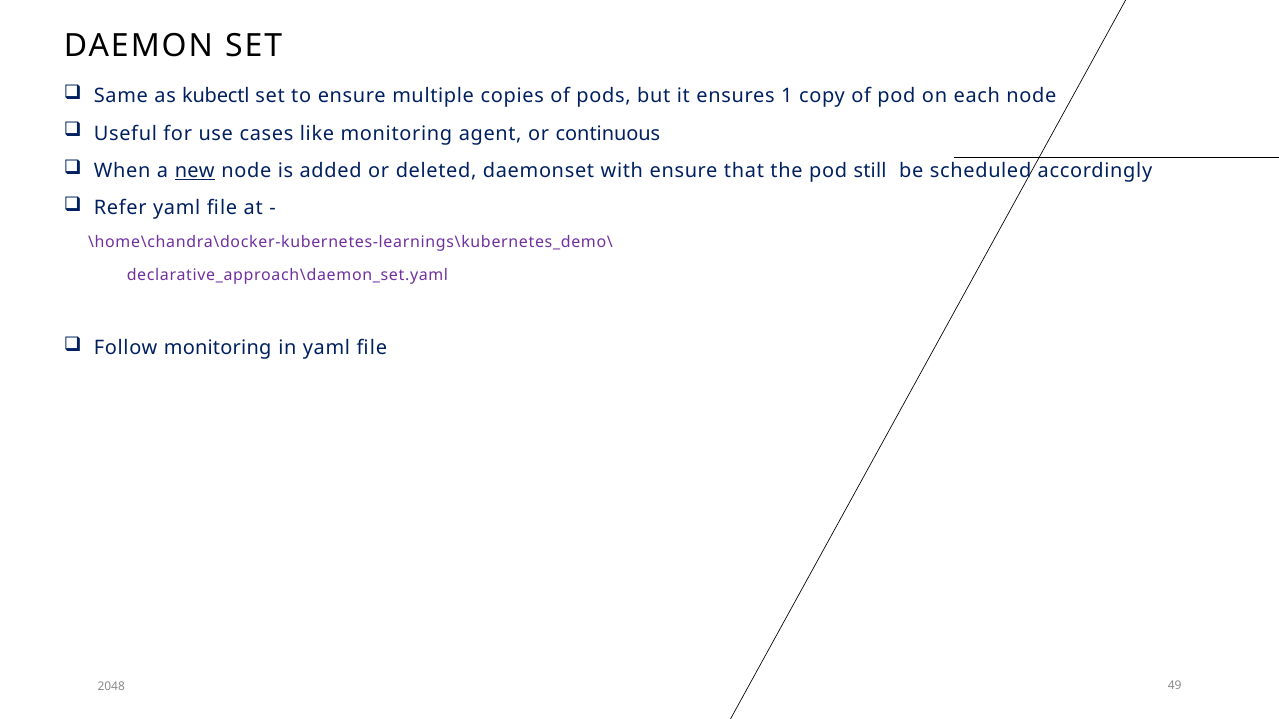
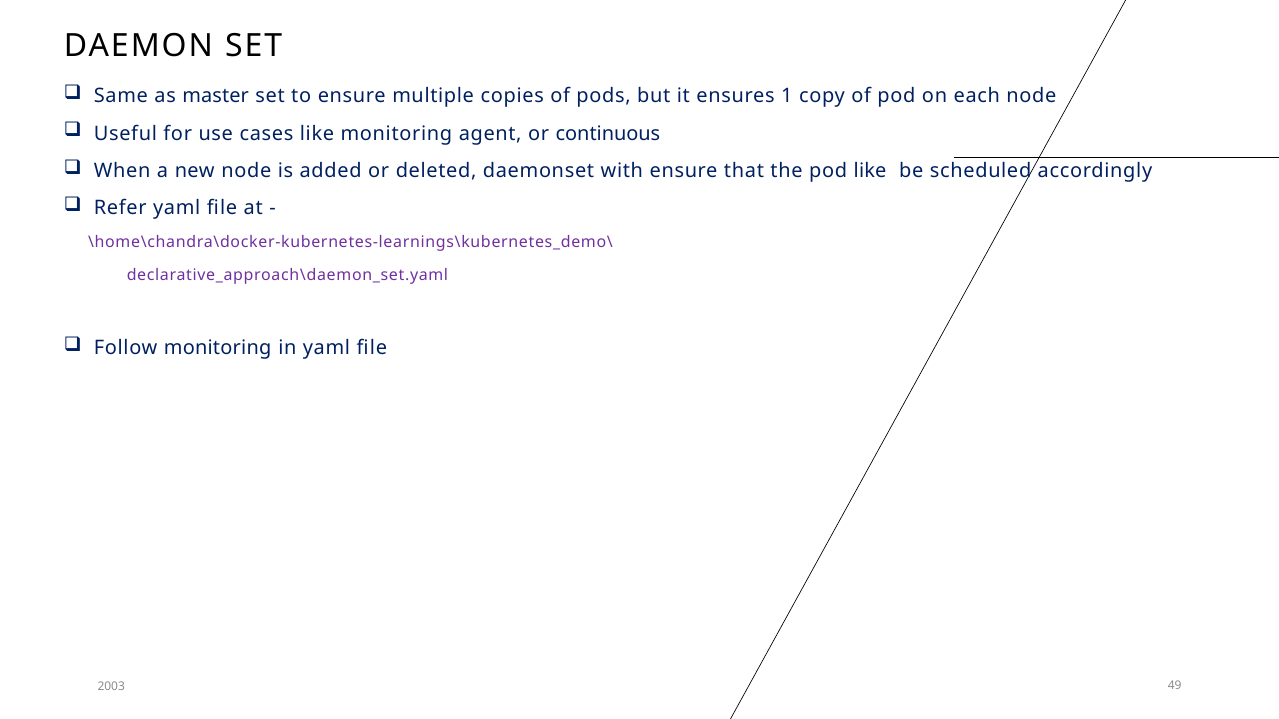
kubectl: kubectl -> master
new underline: present -> none
pod still: still -> like
2048: 2048 -> 2003
